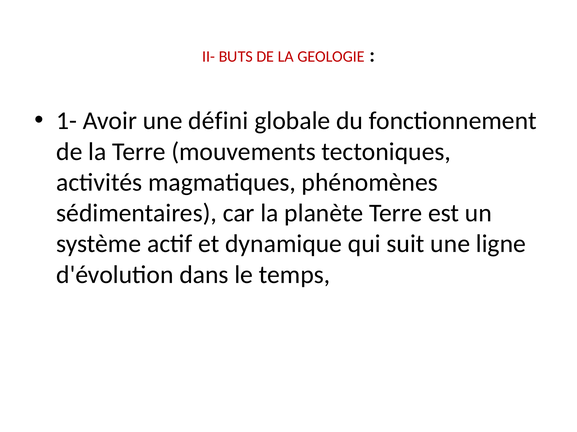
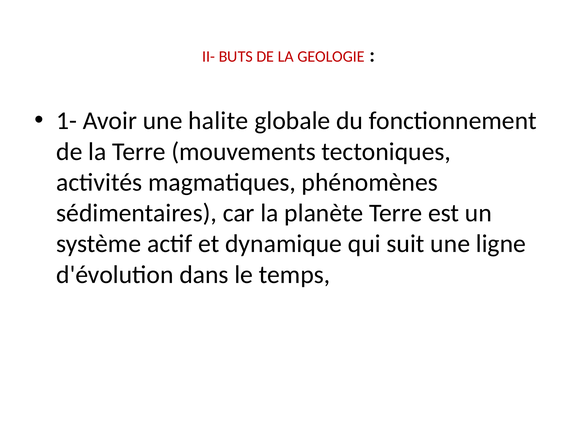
défini: défini -> halite
